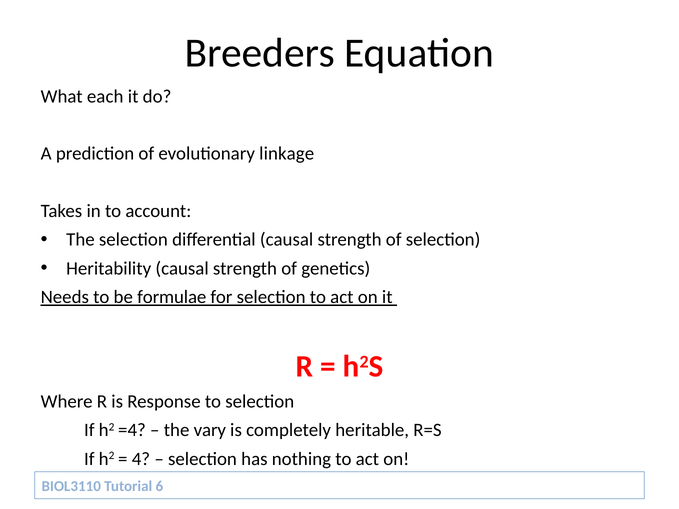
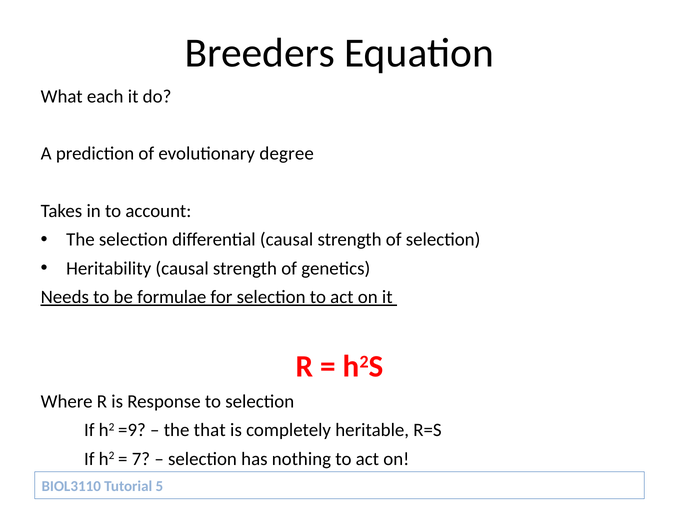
linkage: linkage -> degree
=4: =4 -> =9
vary: vary -> that
4: 4 -> 7
6: 6 -> 5
